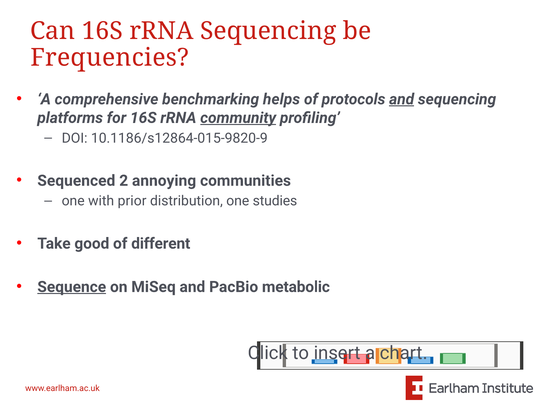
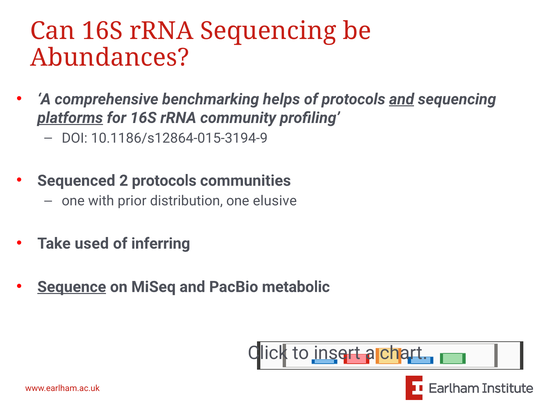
Frequencies: Frequencies -> Abundances
platforms underline: none -> present
community underline: present -> none
10.1186/s12864-015-9820-9: 10.1186/s12864-015-9820-9 -> 10.1186/s12864-015-3194-9
2 annoying: annoying -> protocols
studies: studies -> elusive
good: good -> used
different: different -> inferring
